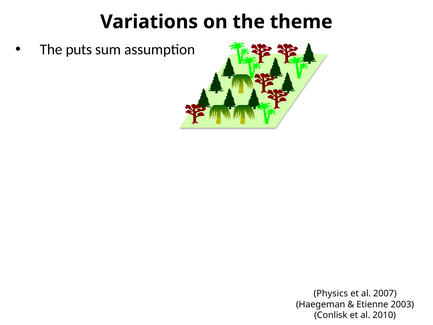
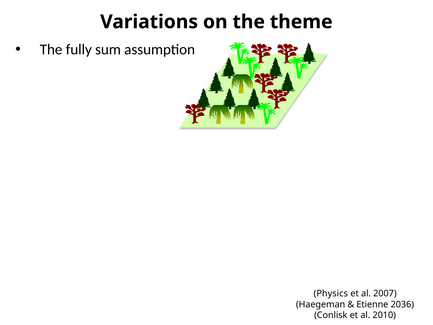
puts: puts -> fully
2003: 2003 -> 2036
